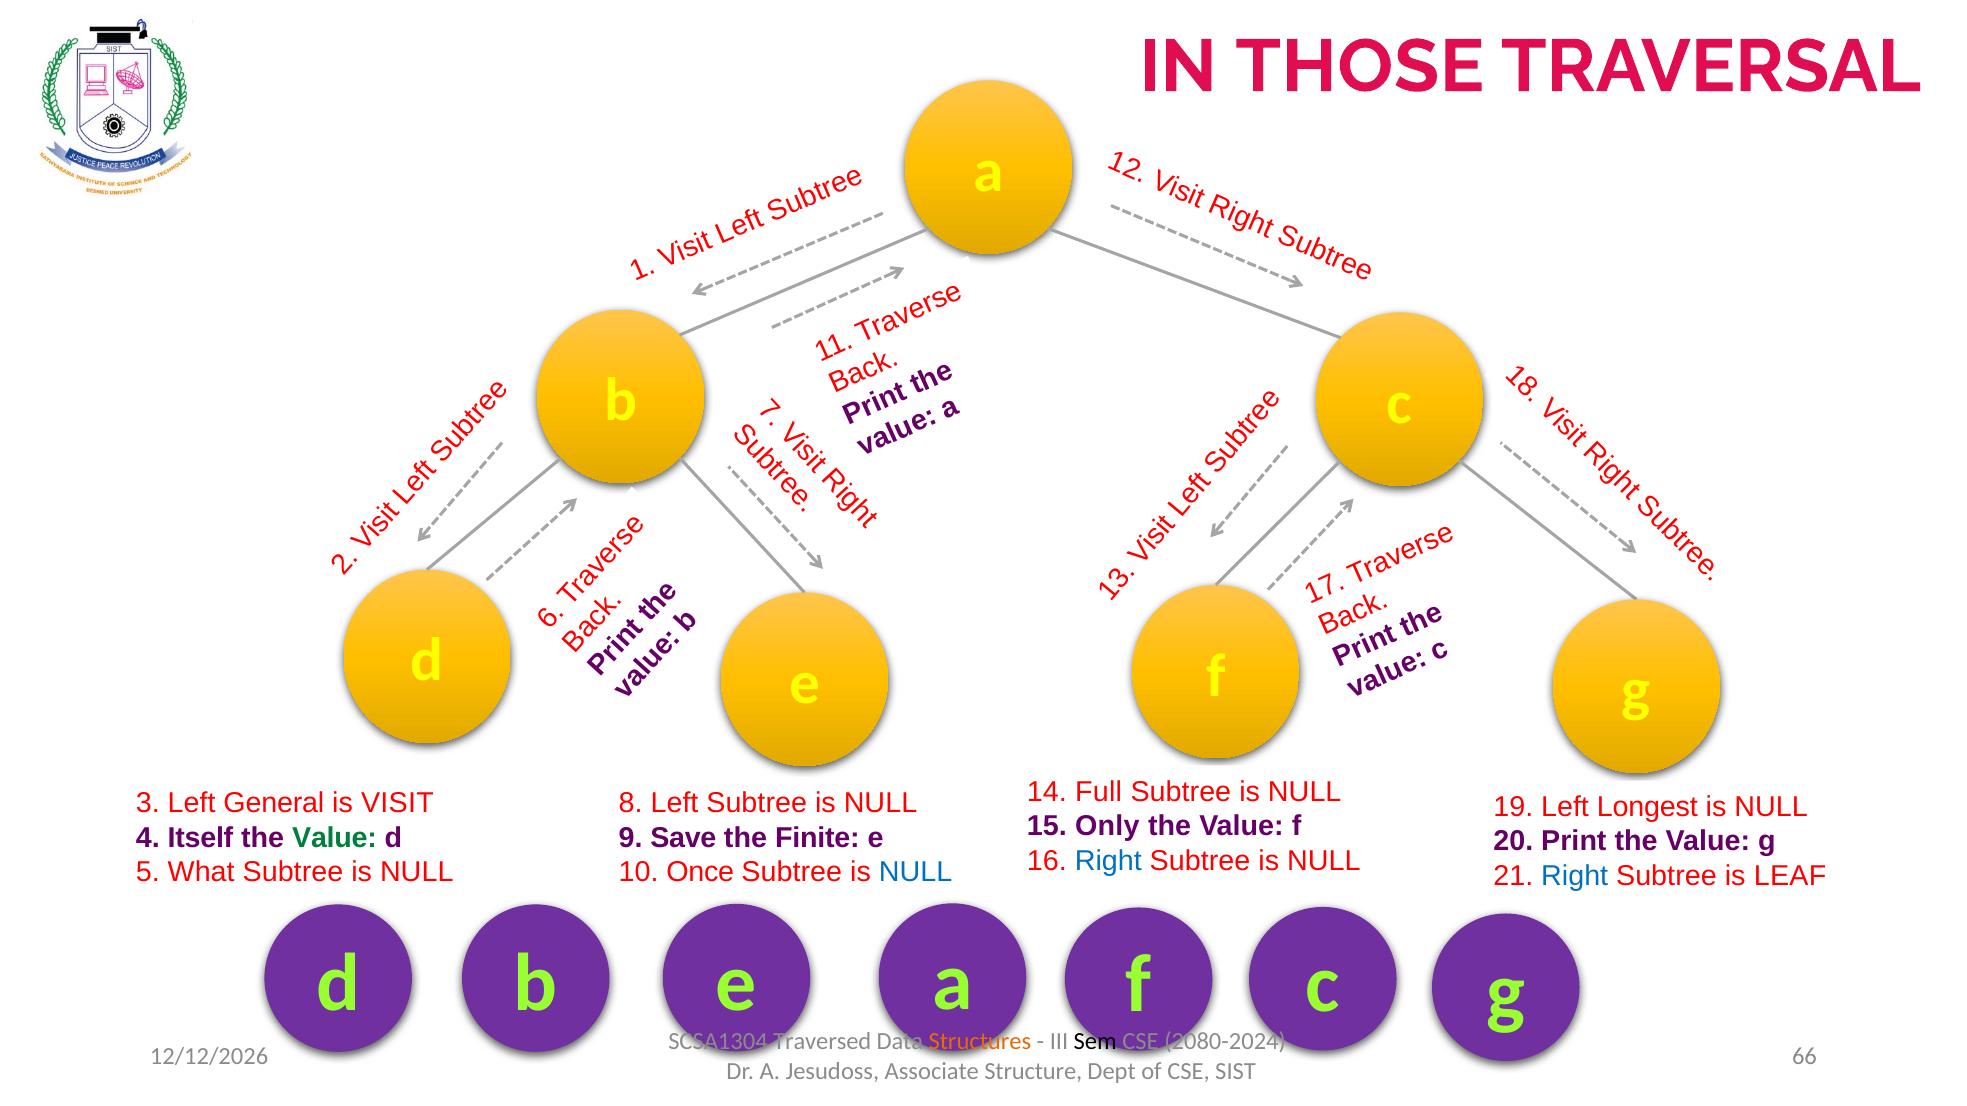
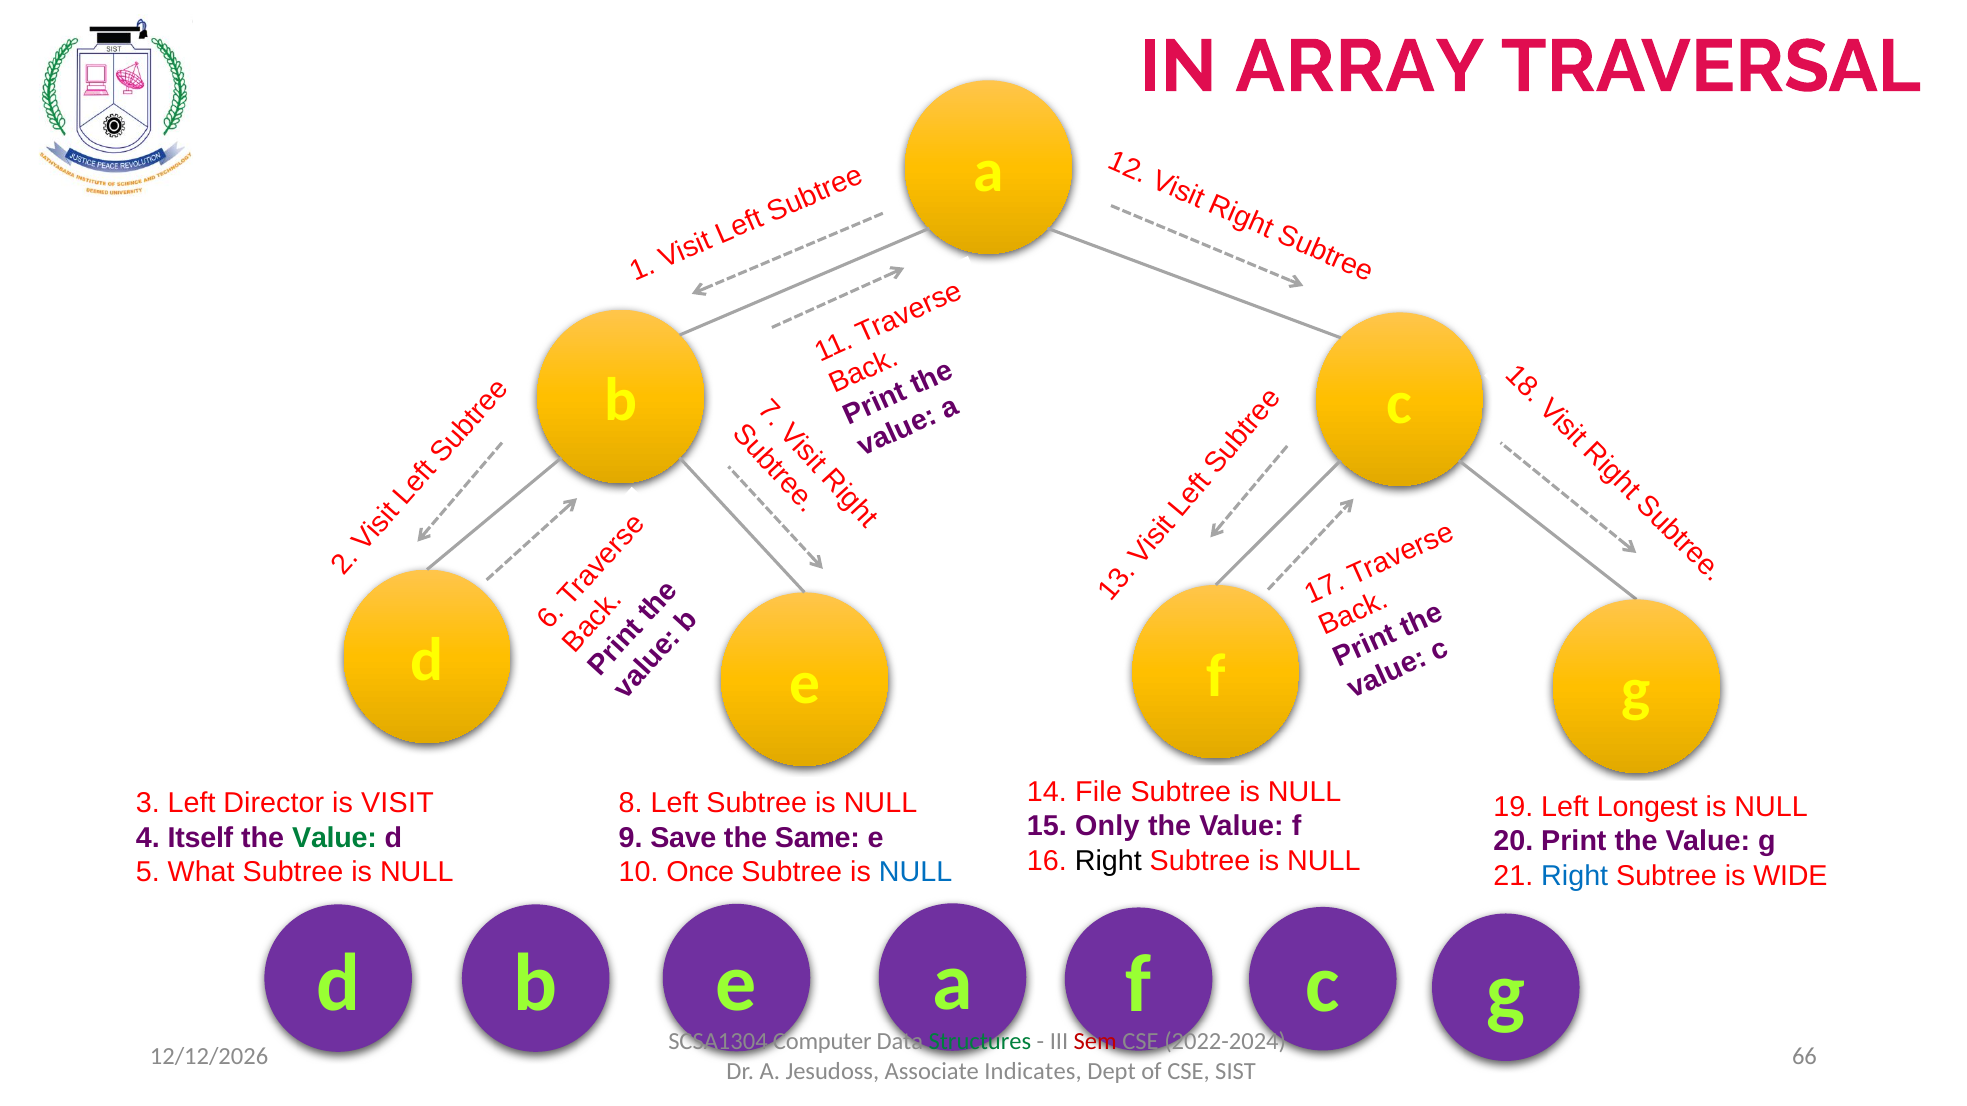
THOSE: THOSE -> ARRAY
Full: Full -> File
General: General -> Director
Finite: Finite -> Same
Right at (1108, 861) colour: blue -> black
LEAF: LEAF -> WIDE
Traversed: Traversed -> Computer
Structures colour: orange -> green
Sem colour: black -> red
2080-2024: 2080-2024 -> 2022-2024
Structure: Structure -> Indicates
